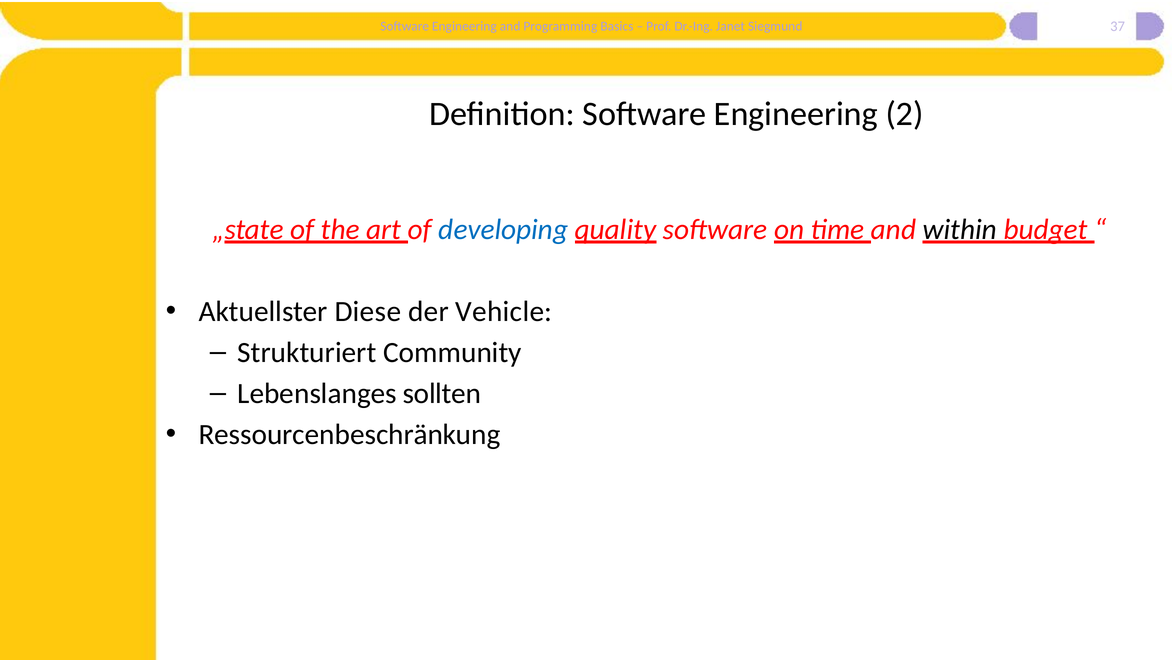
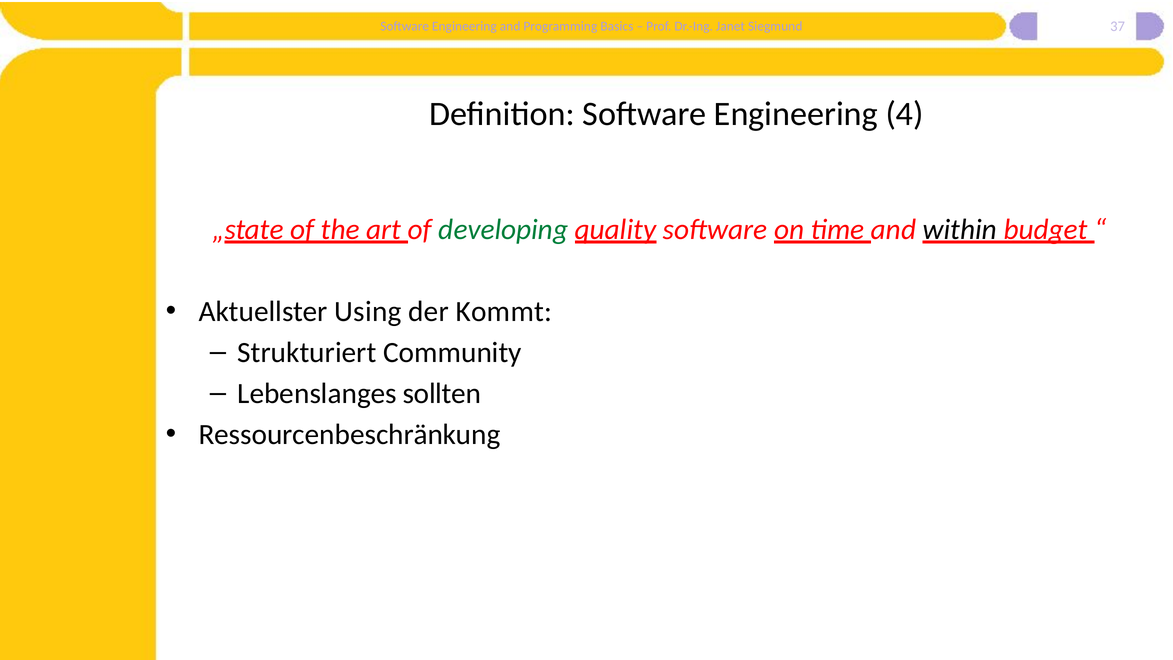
2: 2 -> 4
developing colour: blue -> green
Diese: Diese -> Using
Vehicle: Vehicle -> Kommt
